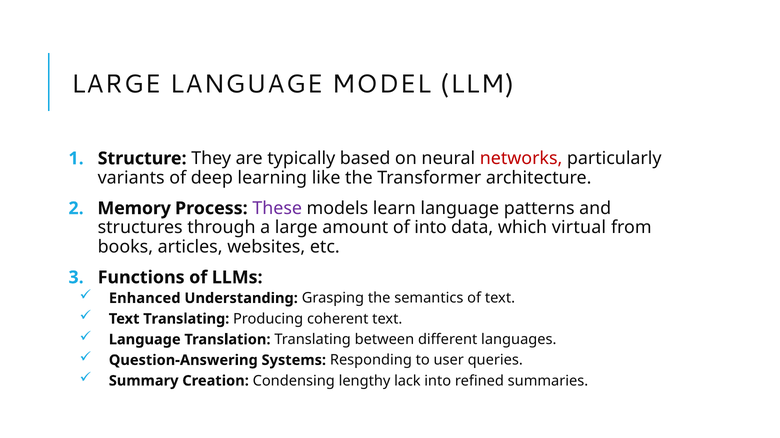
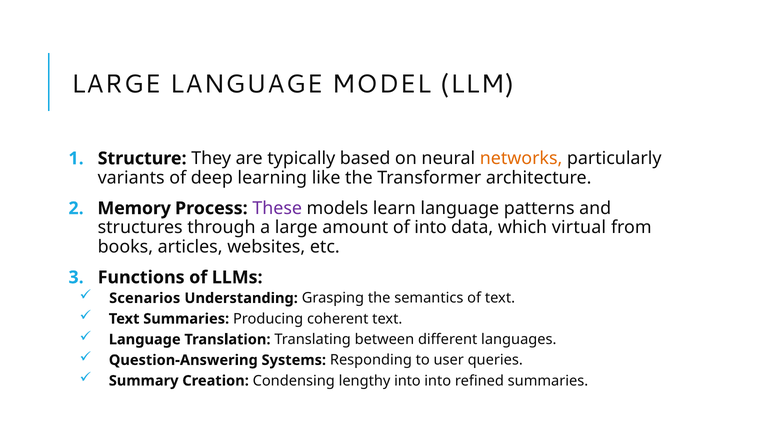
networks colour: red -> orange
Enhanced: Enhanced -> Scenarios
Text Translating: Translating -> Summaries
lengthy lack: lack -> into
